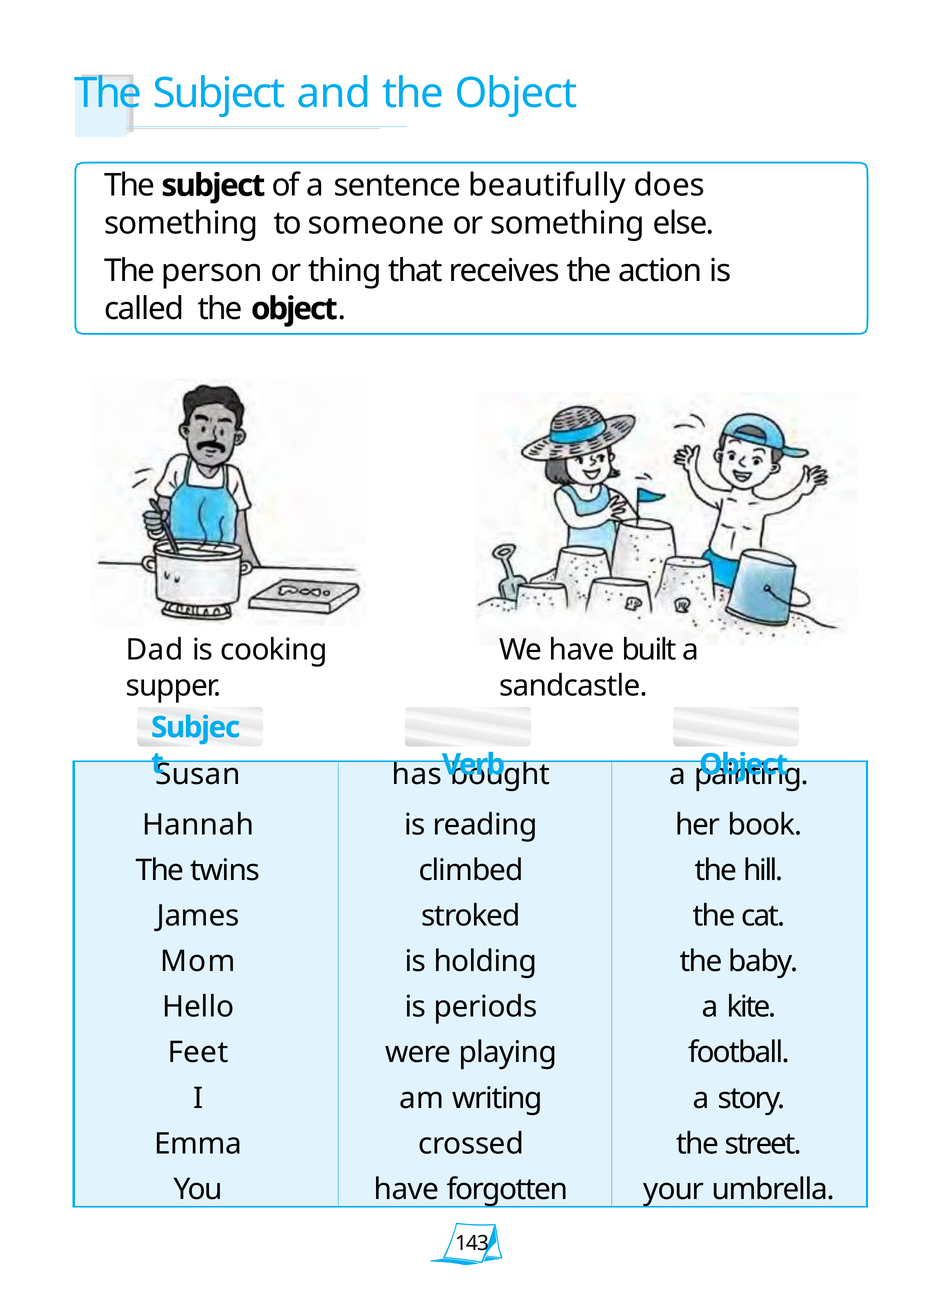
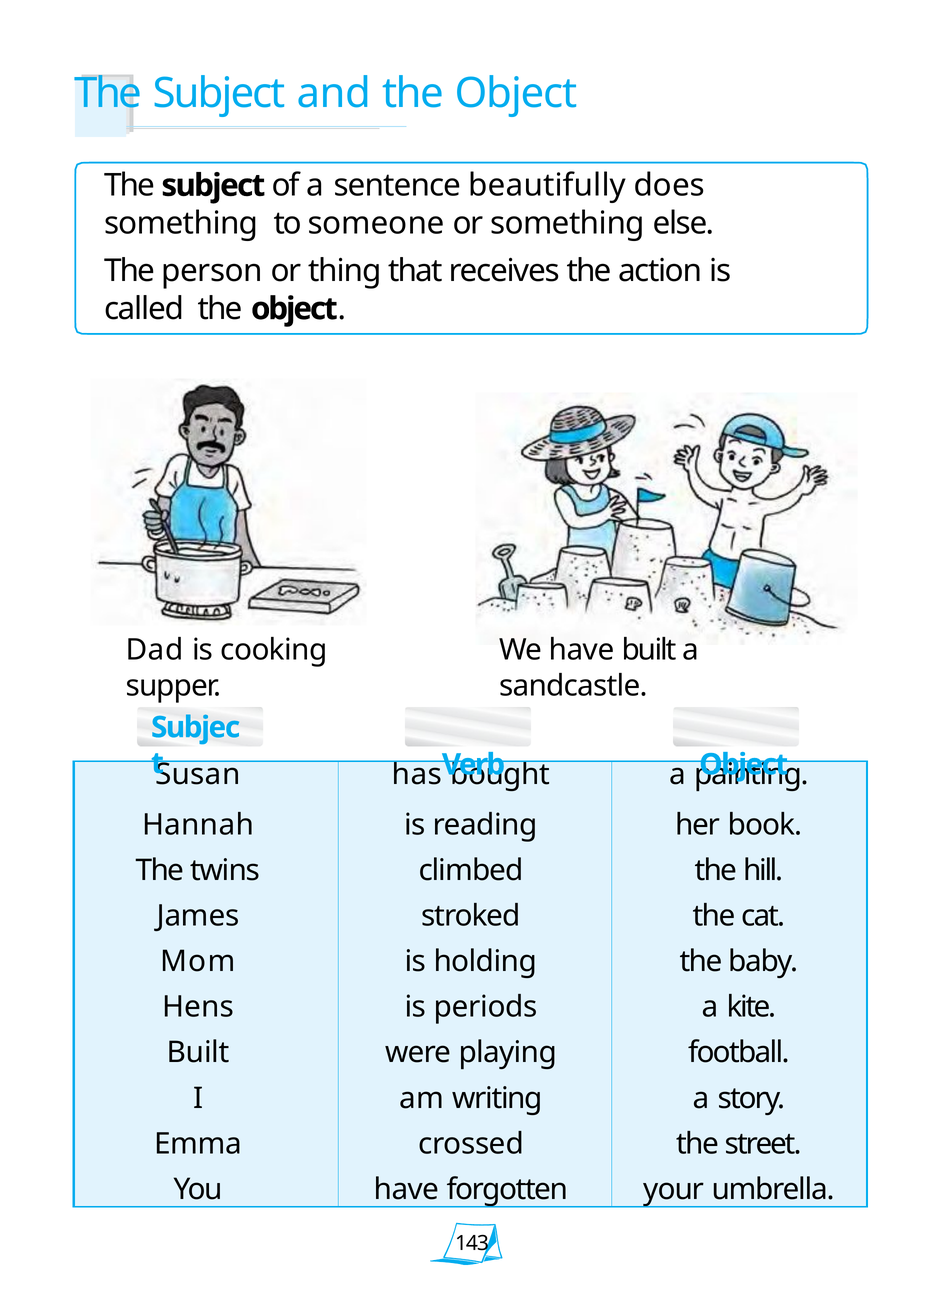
Hello: Hello -> Hens
Feet at (198, 1053): Feet -> Built
